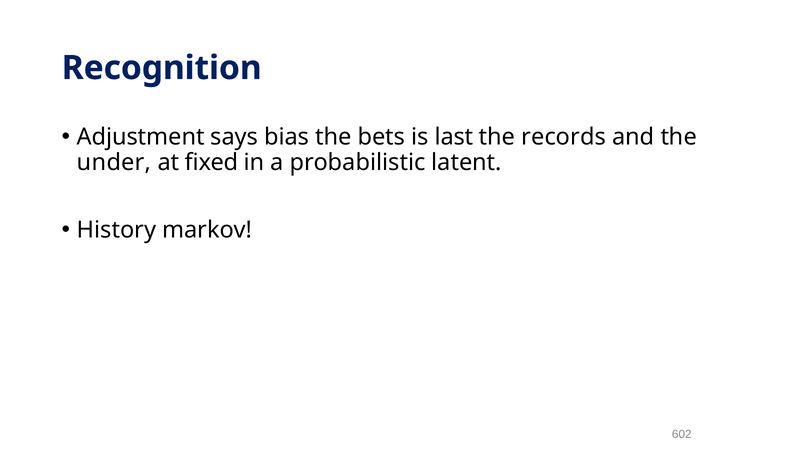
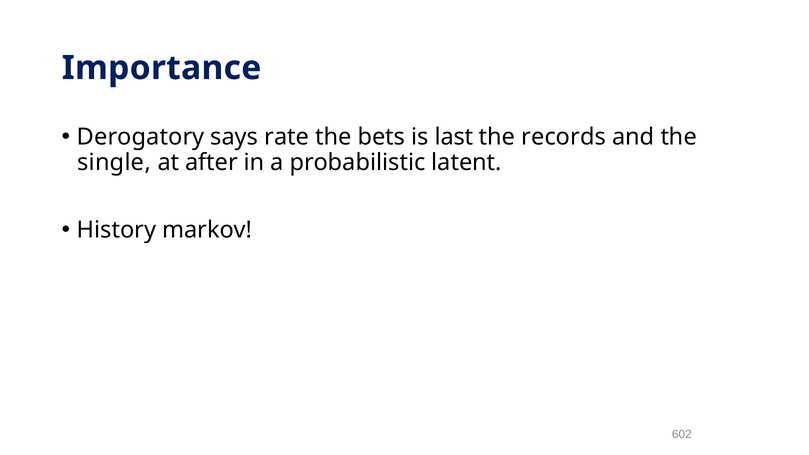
Recognition: Recognition -> Importance
Adjustment: Adjustment -> Derogatory
bias: bias -> rate
under: under -> single
fixed: fixed -> after
